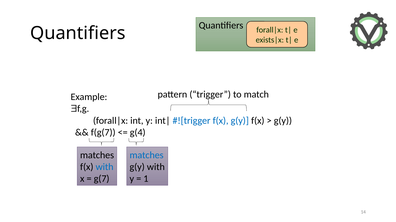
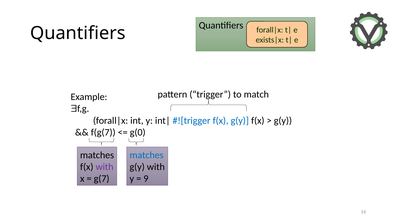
g(4: g(4 -> g(0
with at (105, 167) colour: blue -> purple
1: 1 -> 9
